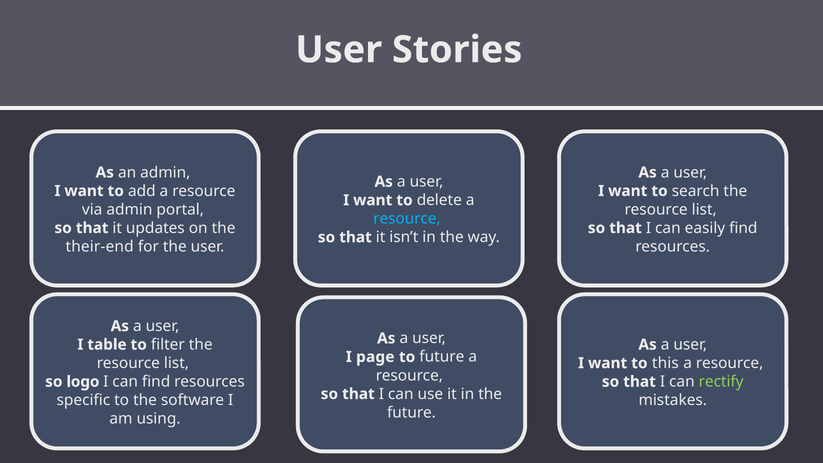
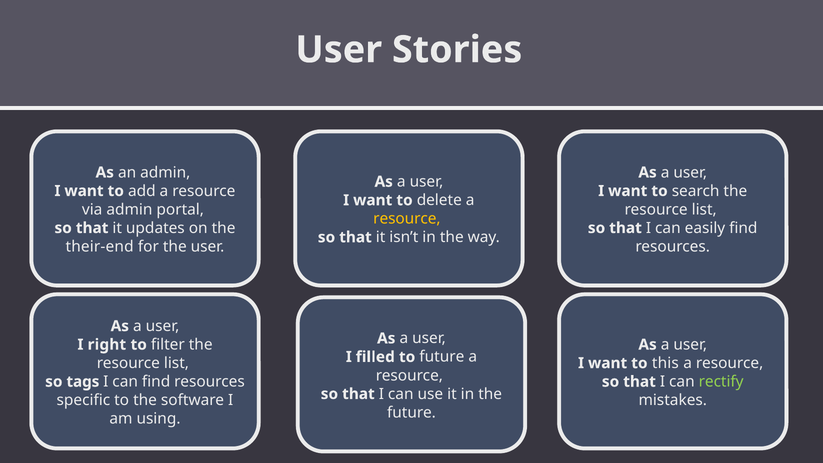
resource at (407, 219) colour: light blue -> yellow
table: table -> right
page: page -> filled
logo: logo -> tags
